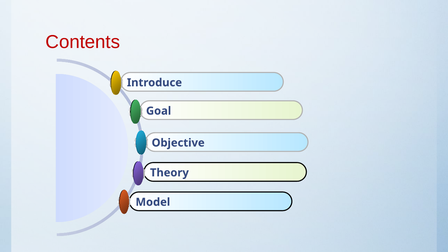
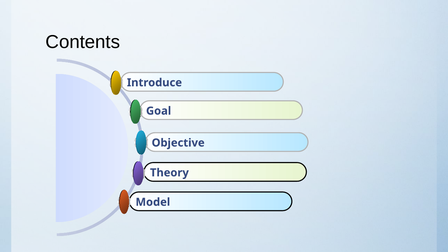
Contents colour: red -> black
